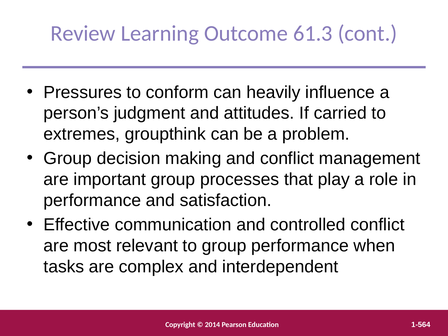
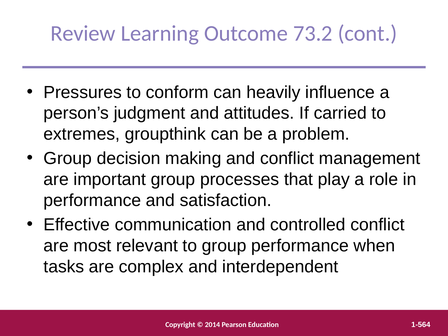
61.3: 61.3 -> 73.2
